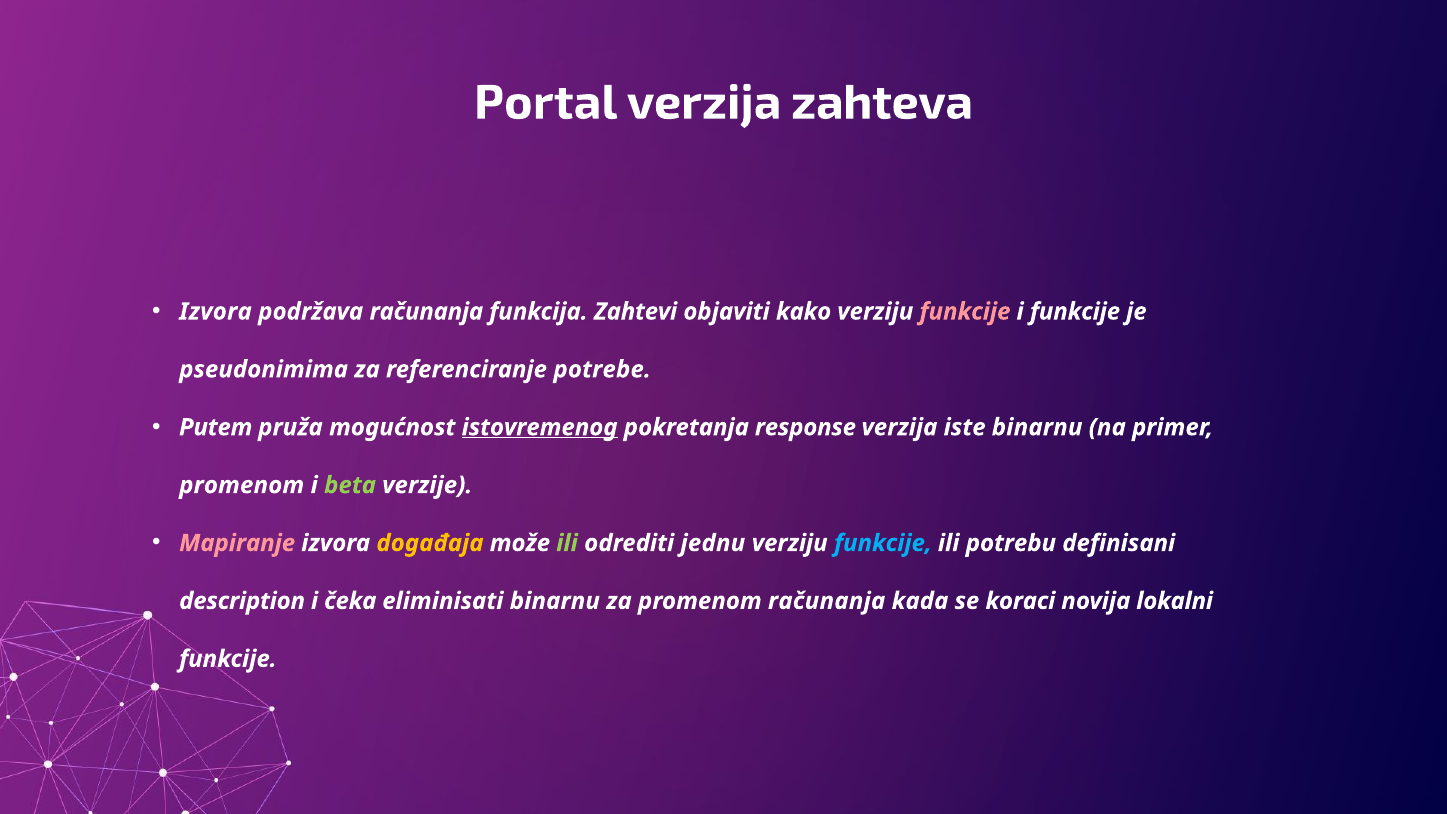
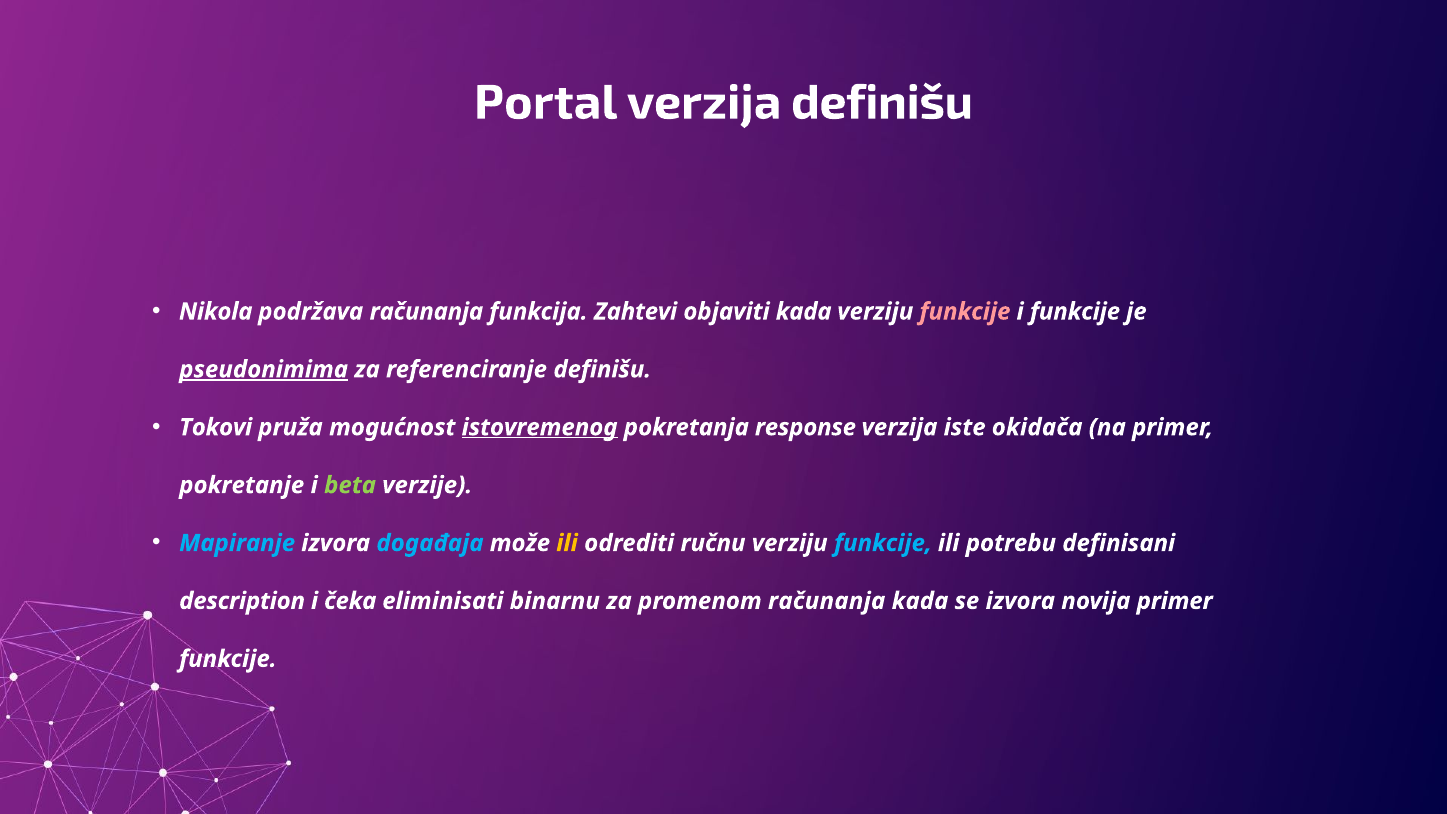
verzija zahteva: zahteva -> definišu
Izvora at (215, 312): Izvora -> Nikola
objaviti kako: kako -> kada
pseudonimima underline: none -> present
referenciranje potrebe: potrebe -> definišu
Putem: Putem -> Tokovi
iste binarnu: binarnu -> okidača
promenom at (242, 485): promenom -> pokretanje
Mapiranje colour: pink -> light blue
događaja colour: yellow -> light blue
ili at (567, 543) colour: light green -> yellow
jednu: jednu -> ručnu
se koraci: koraci -> izvora
novija lokalni: lokalni -> primer
